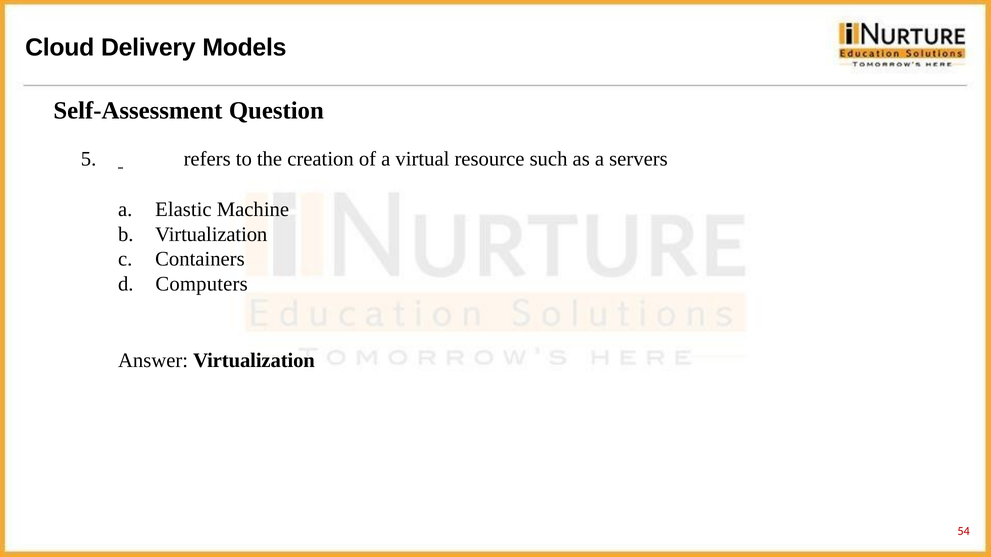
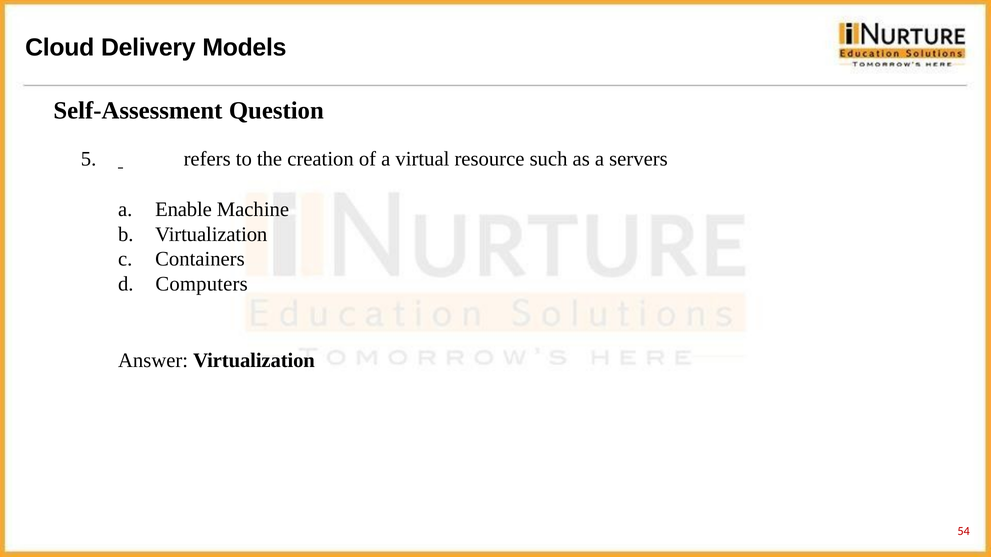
Elastic: Elastic -> Enable
